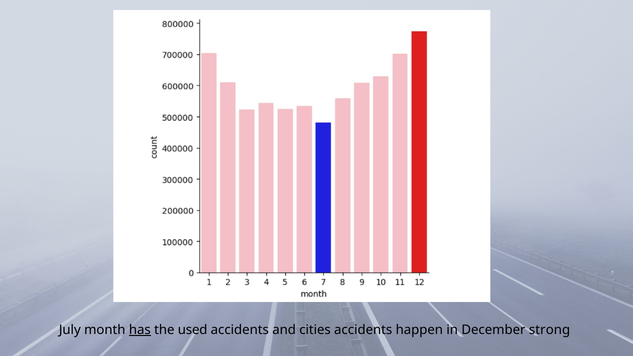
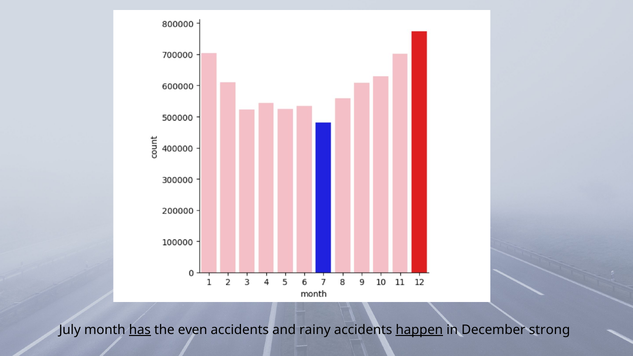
used: used -> even
cities: cities -> rainy
happen underline: none -> present
